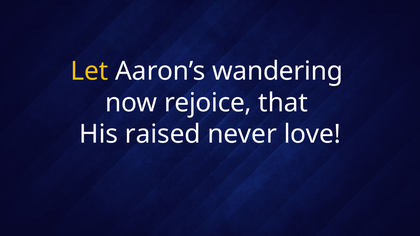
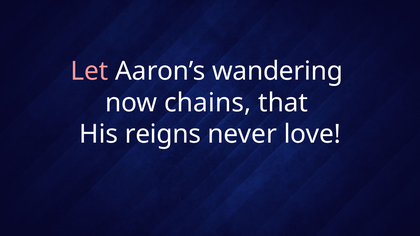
Let colour: yellow -> pink
rejoice: rejoice -> chains
raised: raised -> reigns
